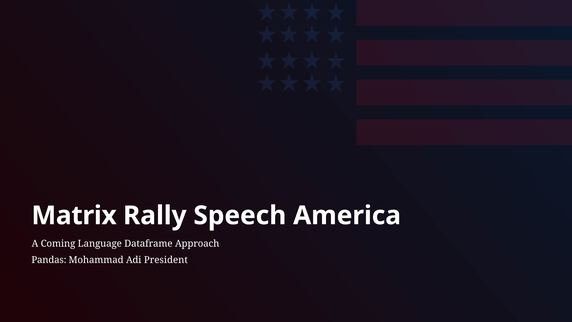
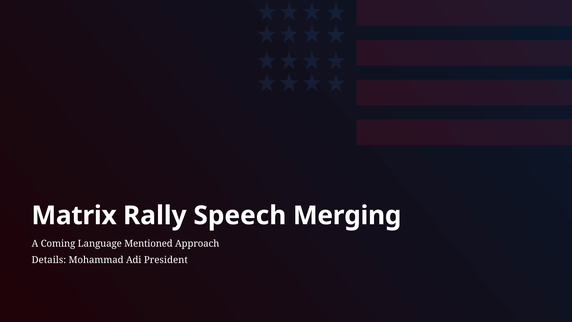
America: America -> Merging
Dataframe: Dataframe -> Mentioned
Pandas: Pandas -> Details
